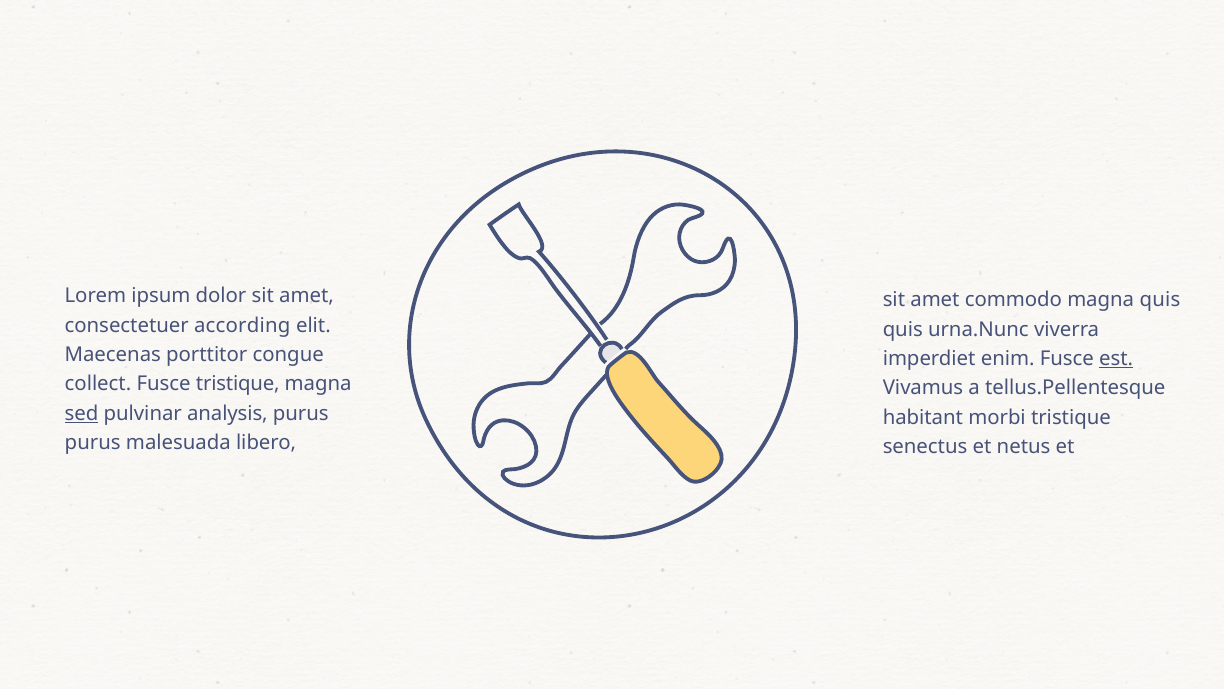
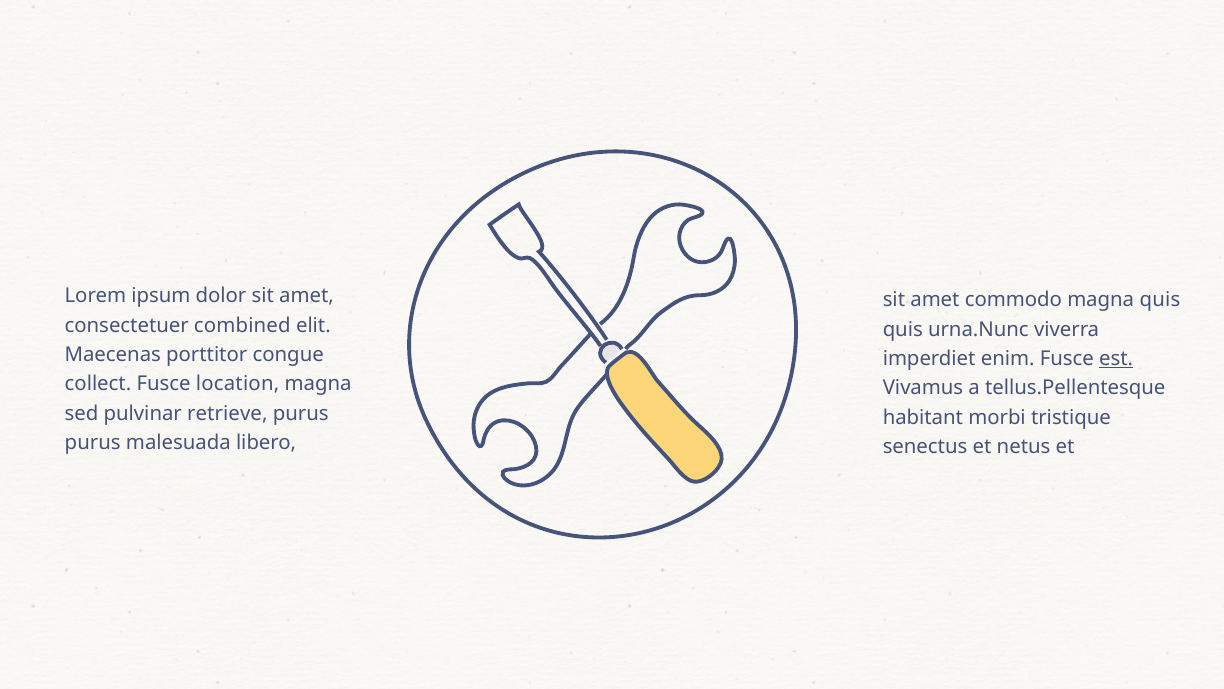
according: according -> combined
Fusce tristique: tristique -> location
sed underline: present -> none
analysis: analysis -> retrieve
